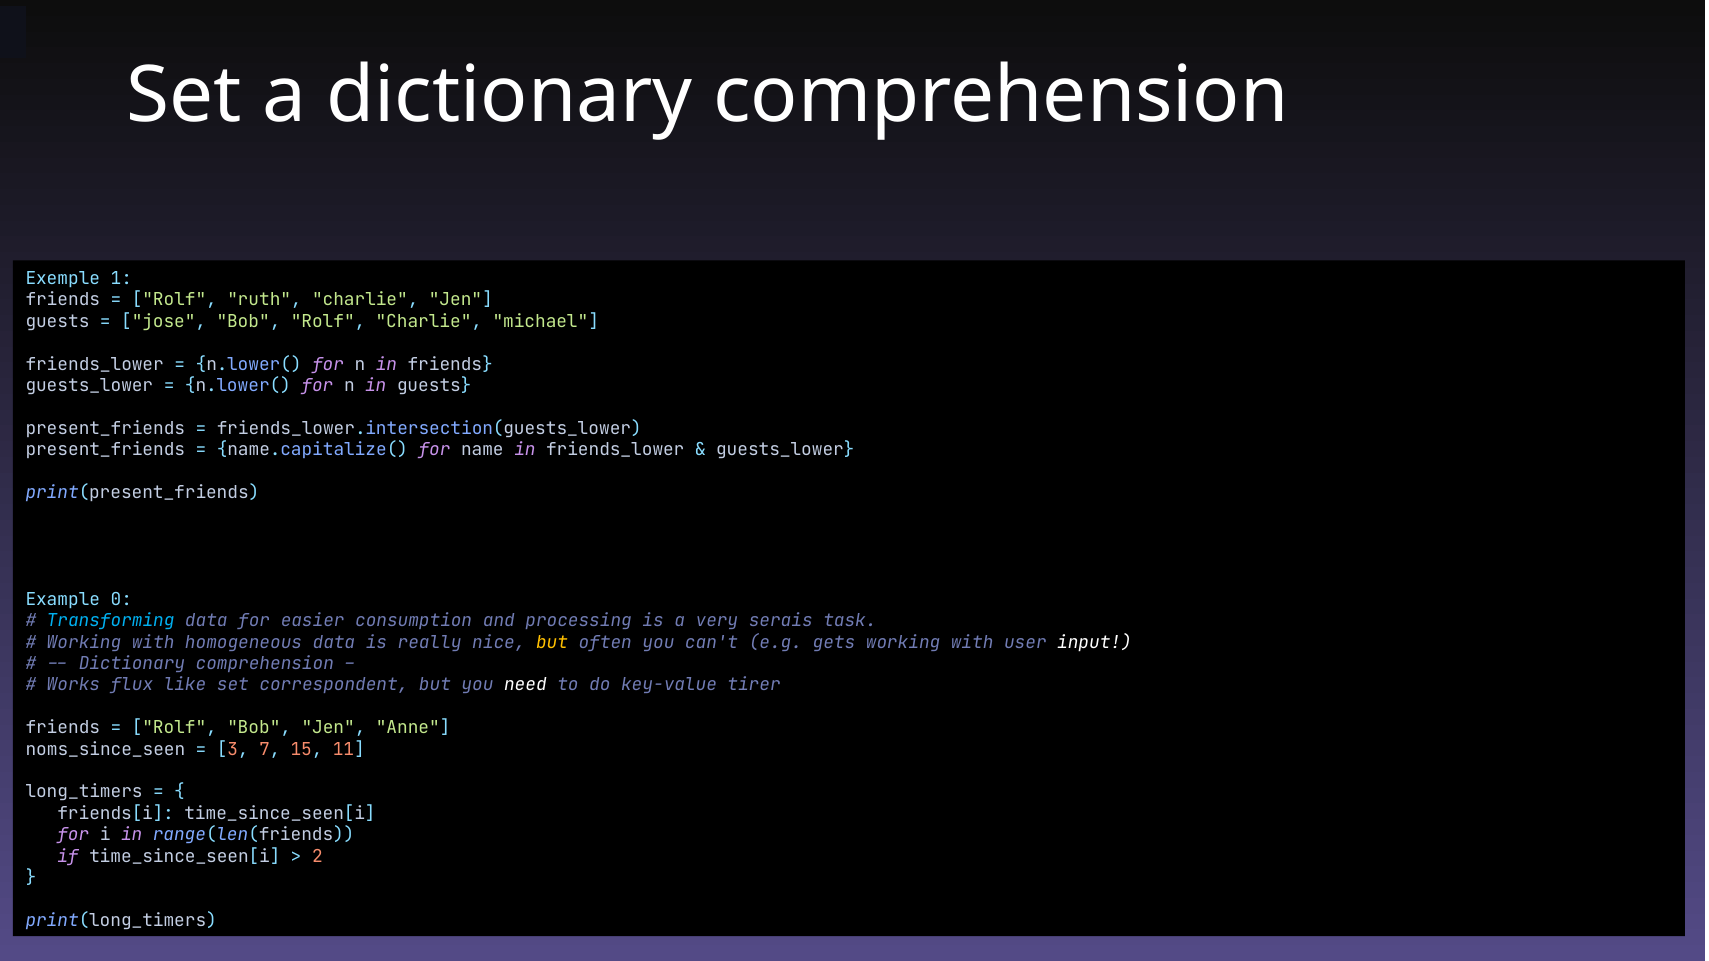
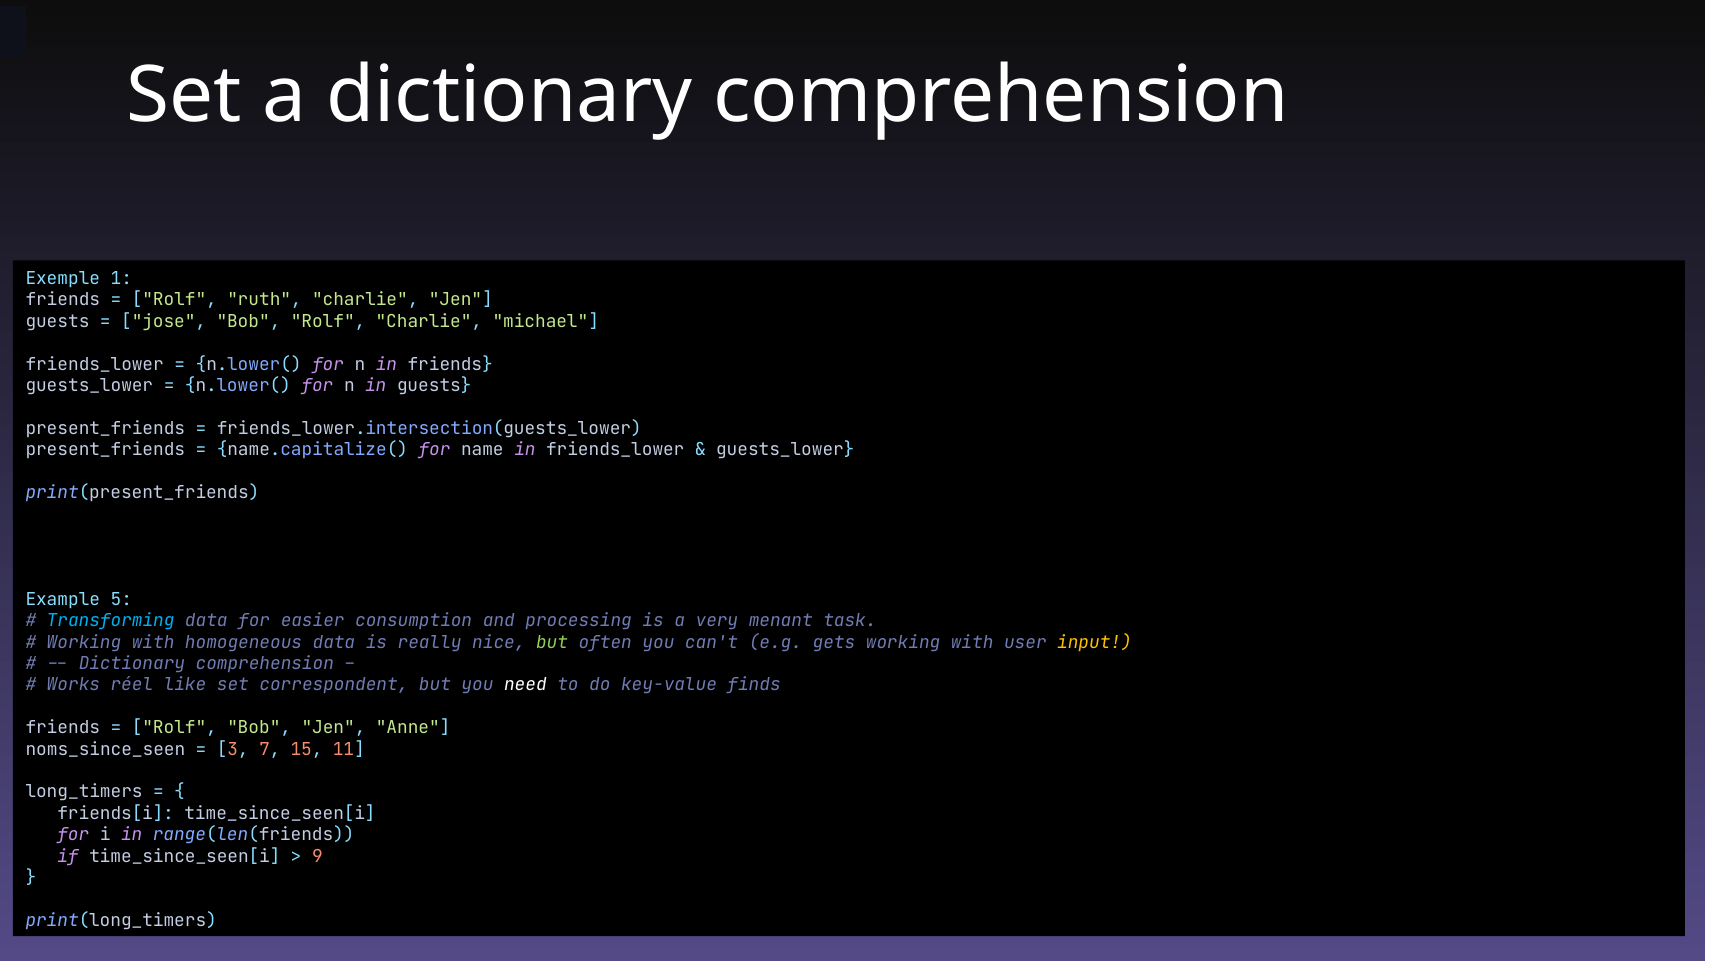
0: 0 -> 5
serais: serais -> menant
but at (552, 642) colour: yellow -> light green
input colour: white -> yellow
flux: flux -> réel
tirer: tirer -> finds
2: 2 -> 9
